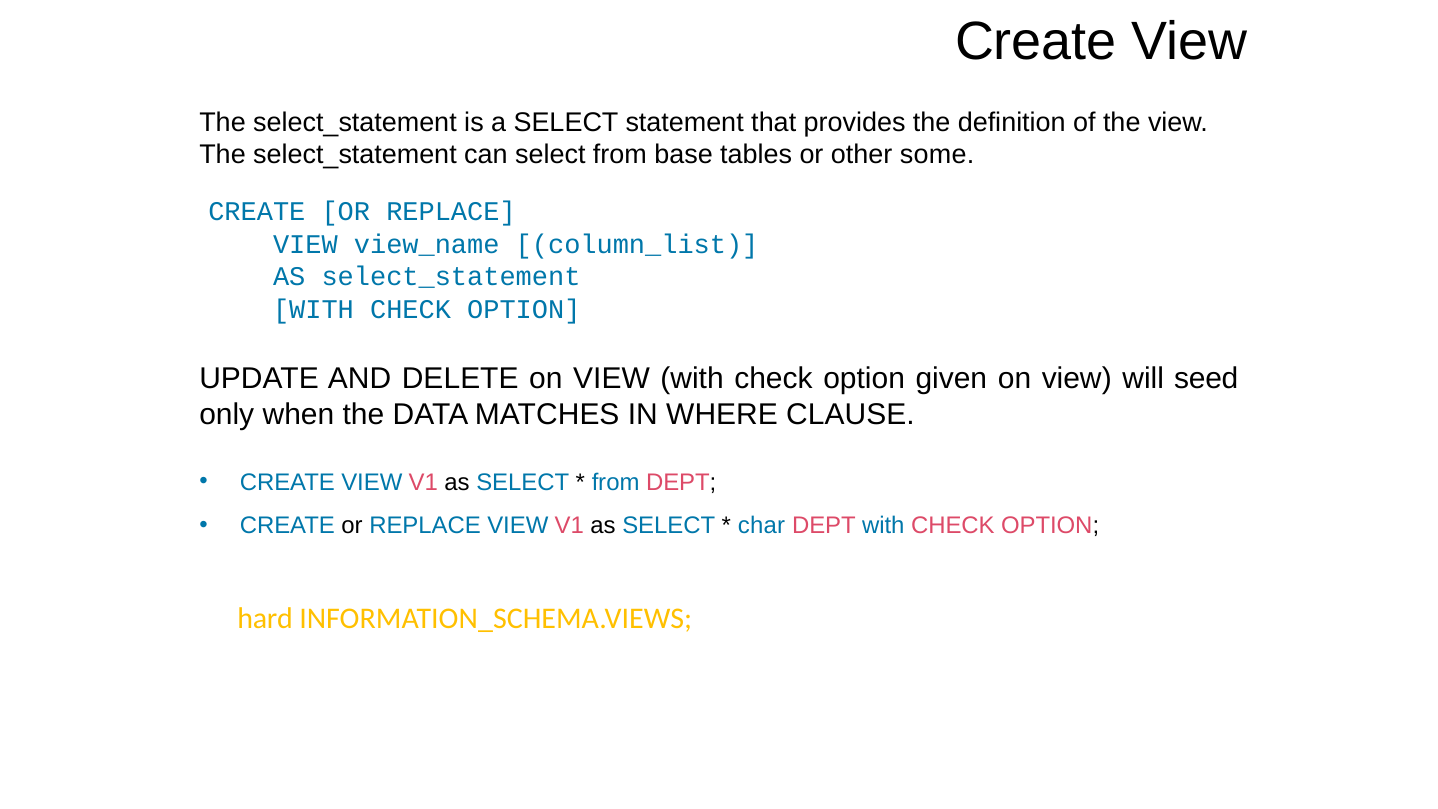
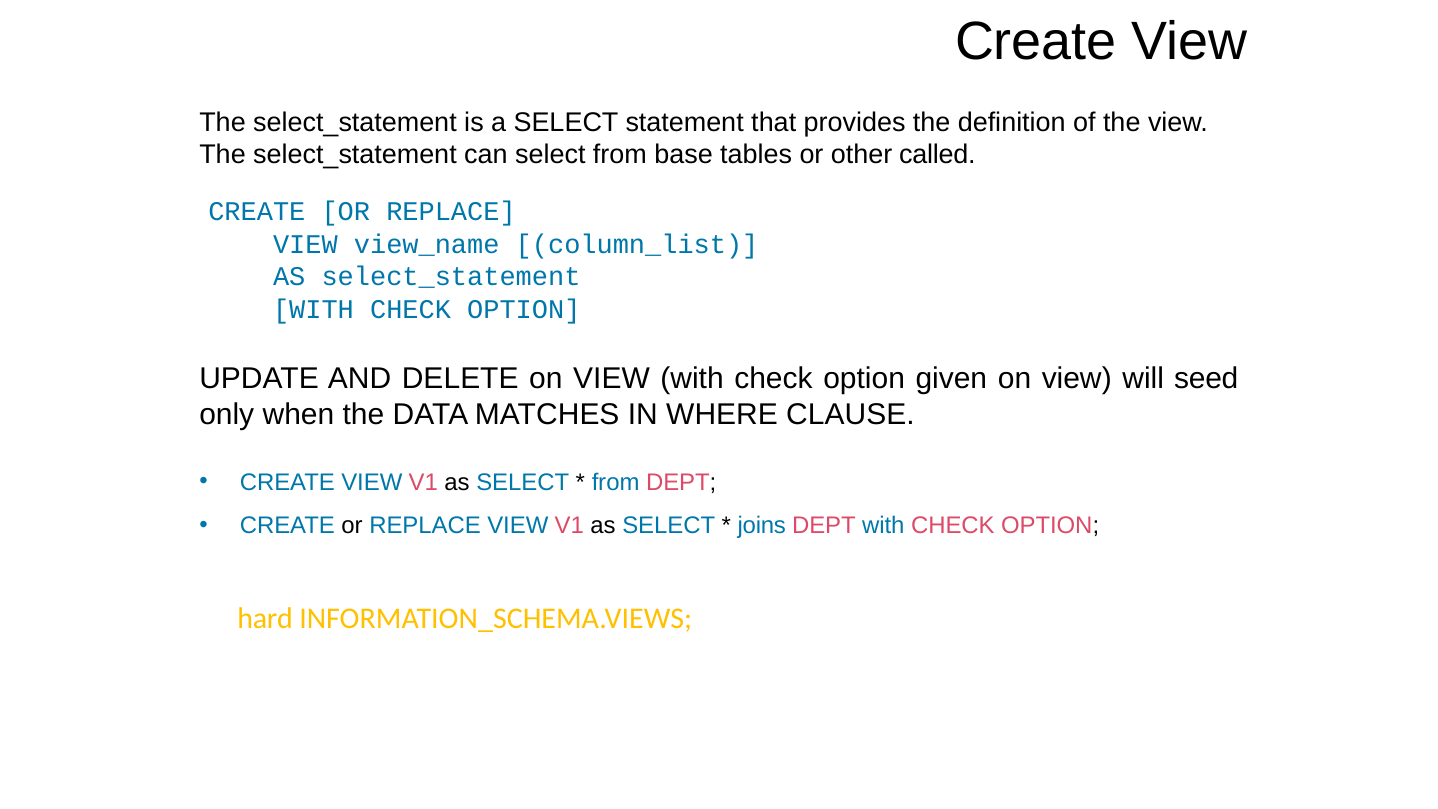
some: some -> called
char: char -> joins
